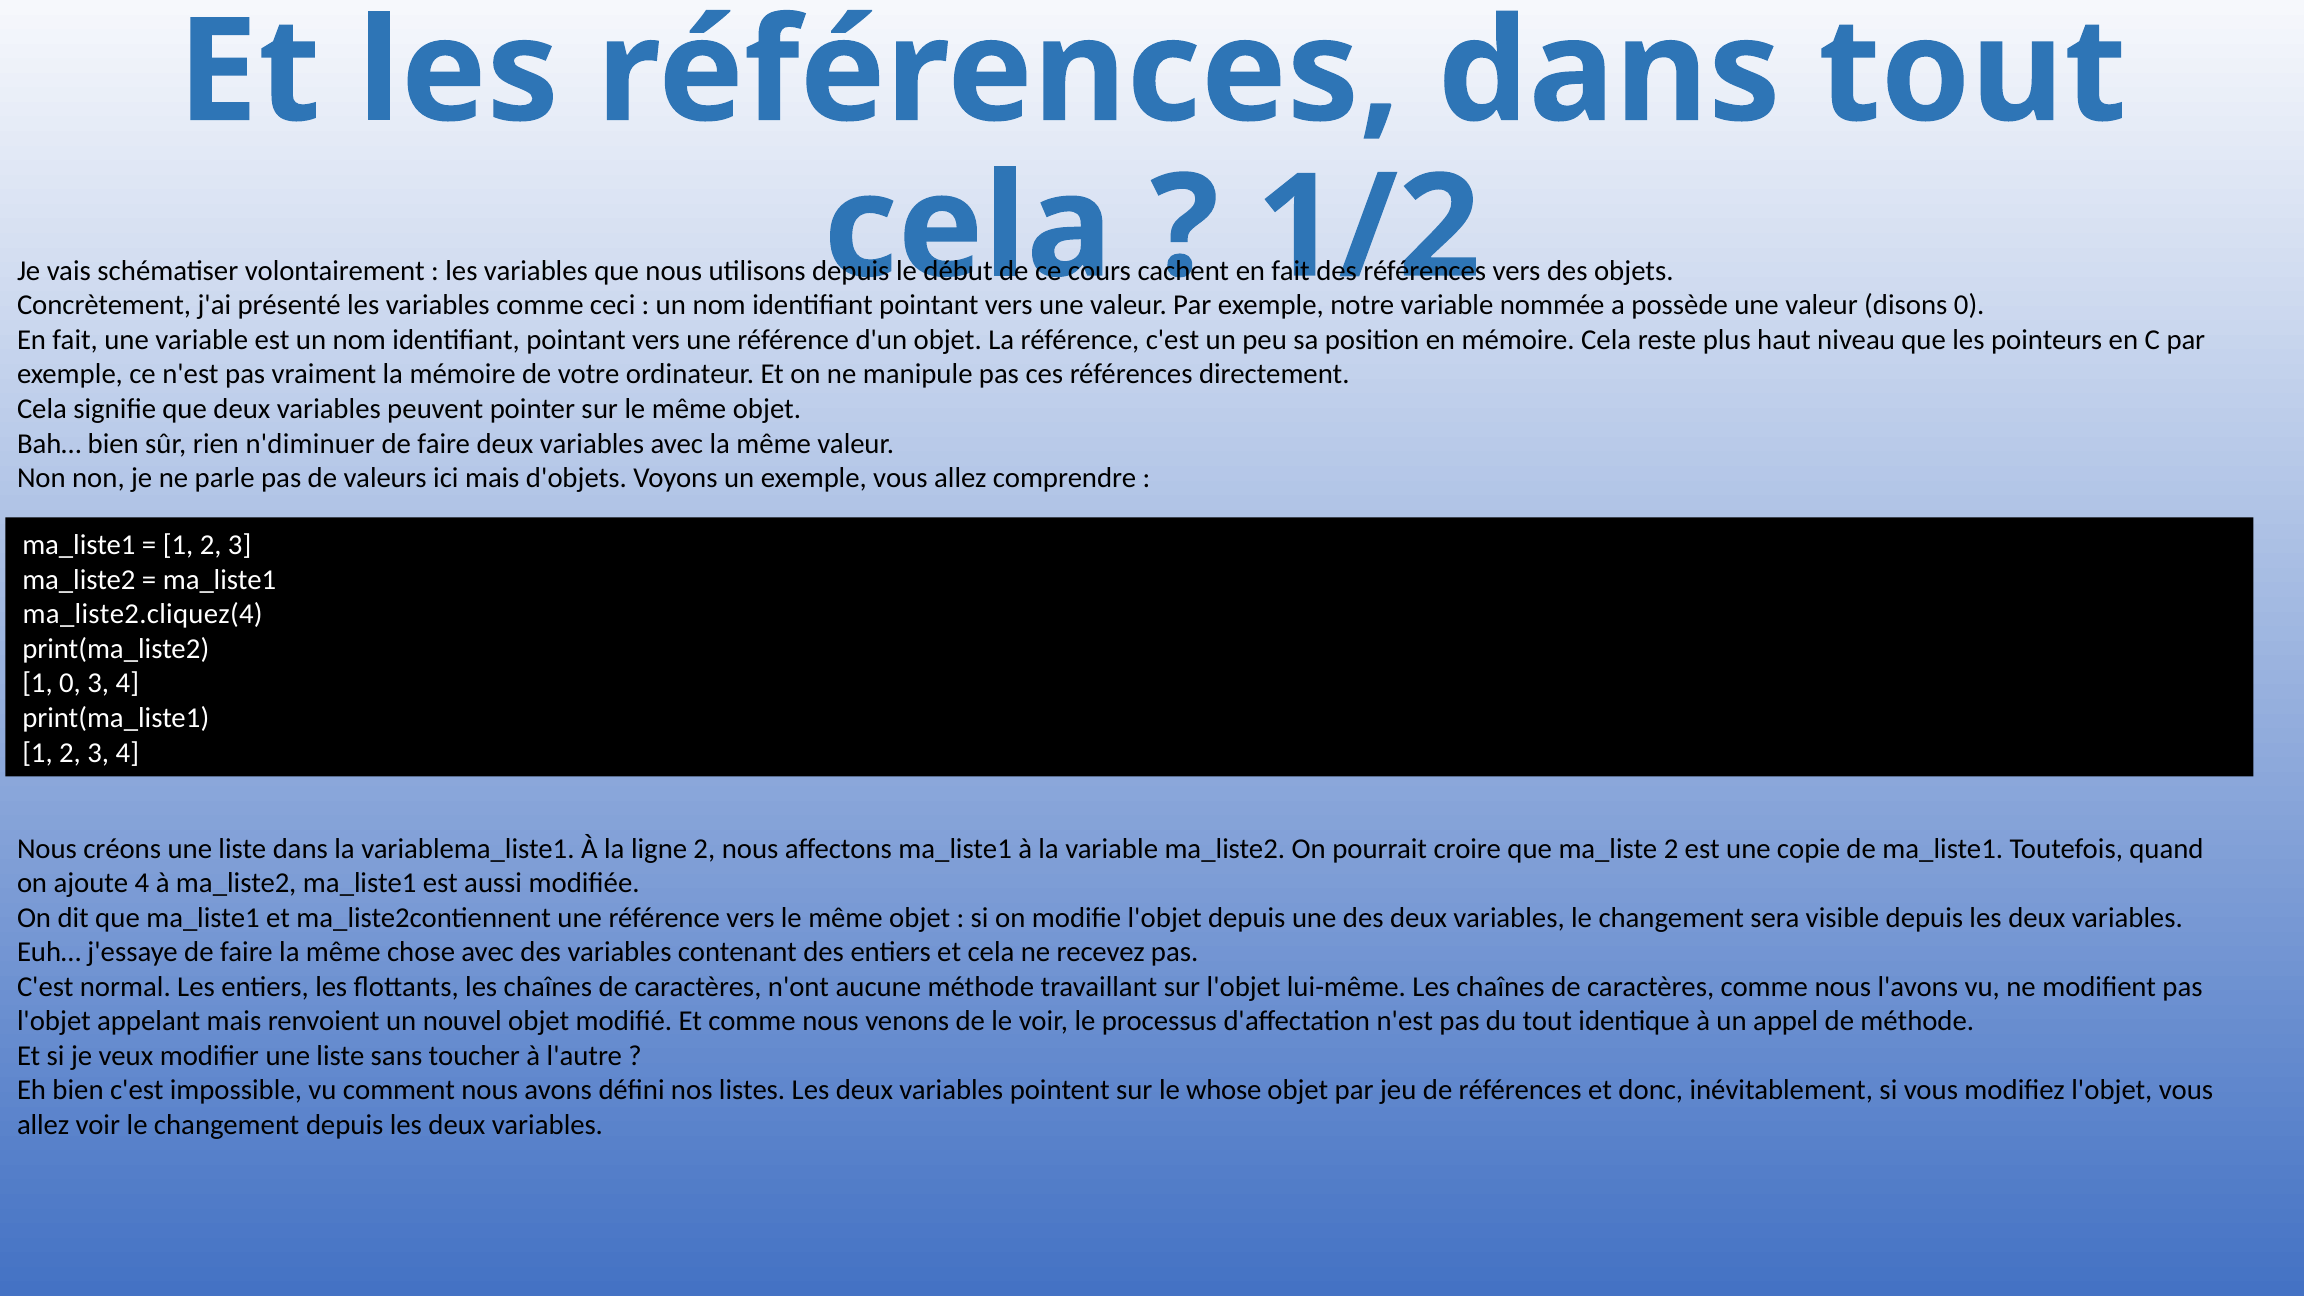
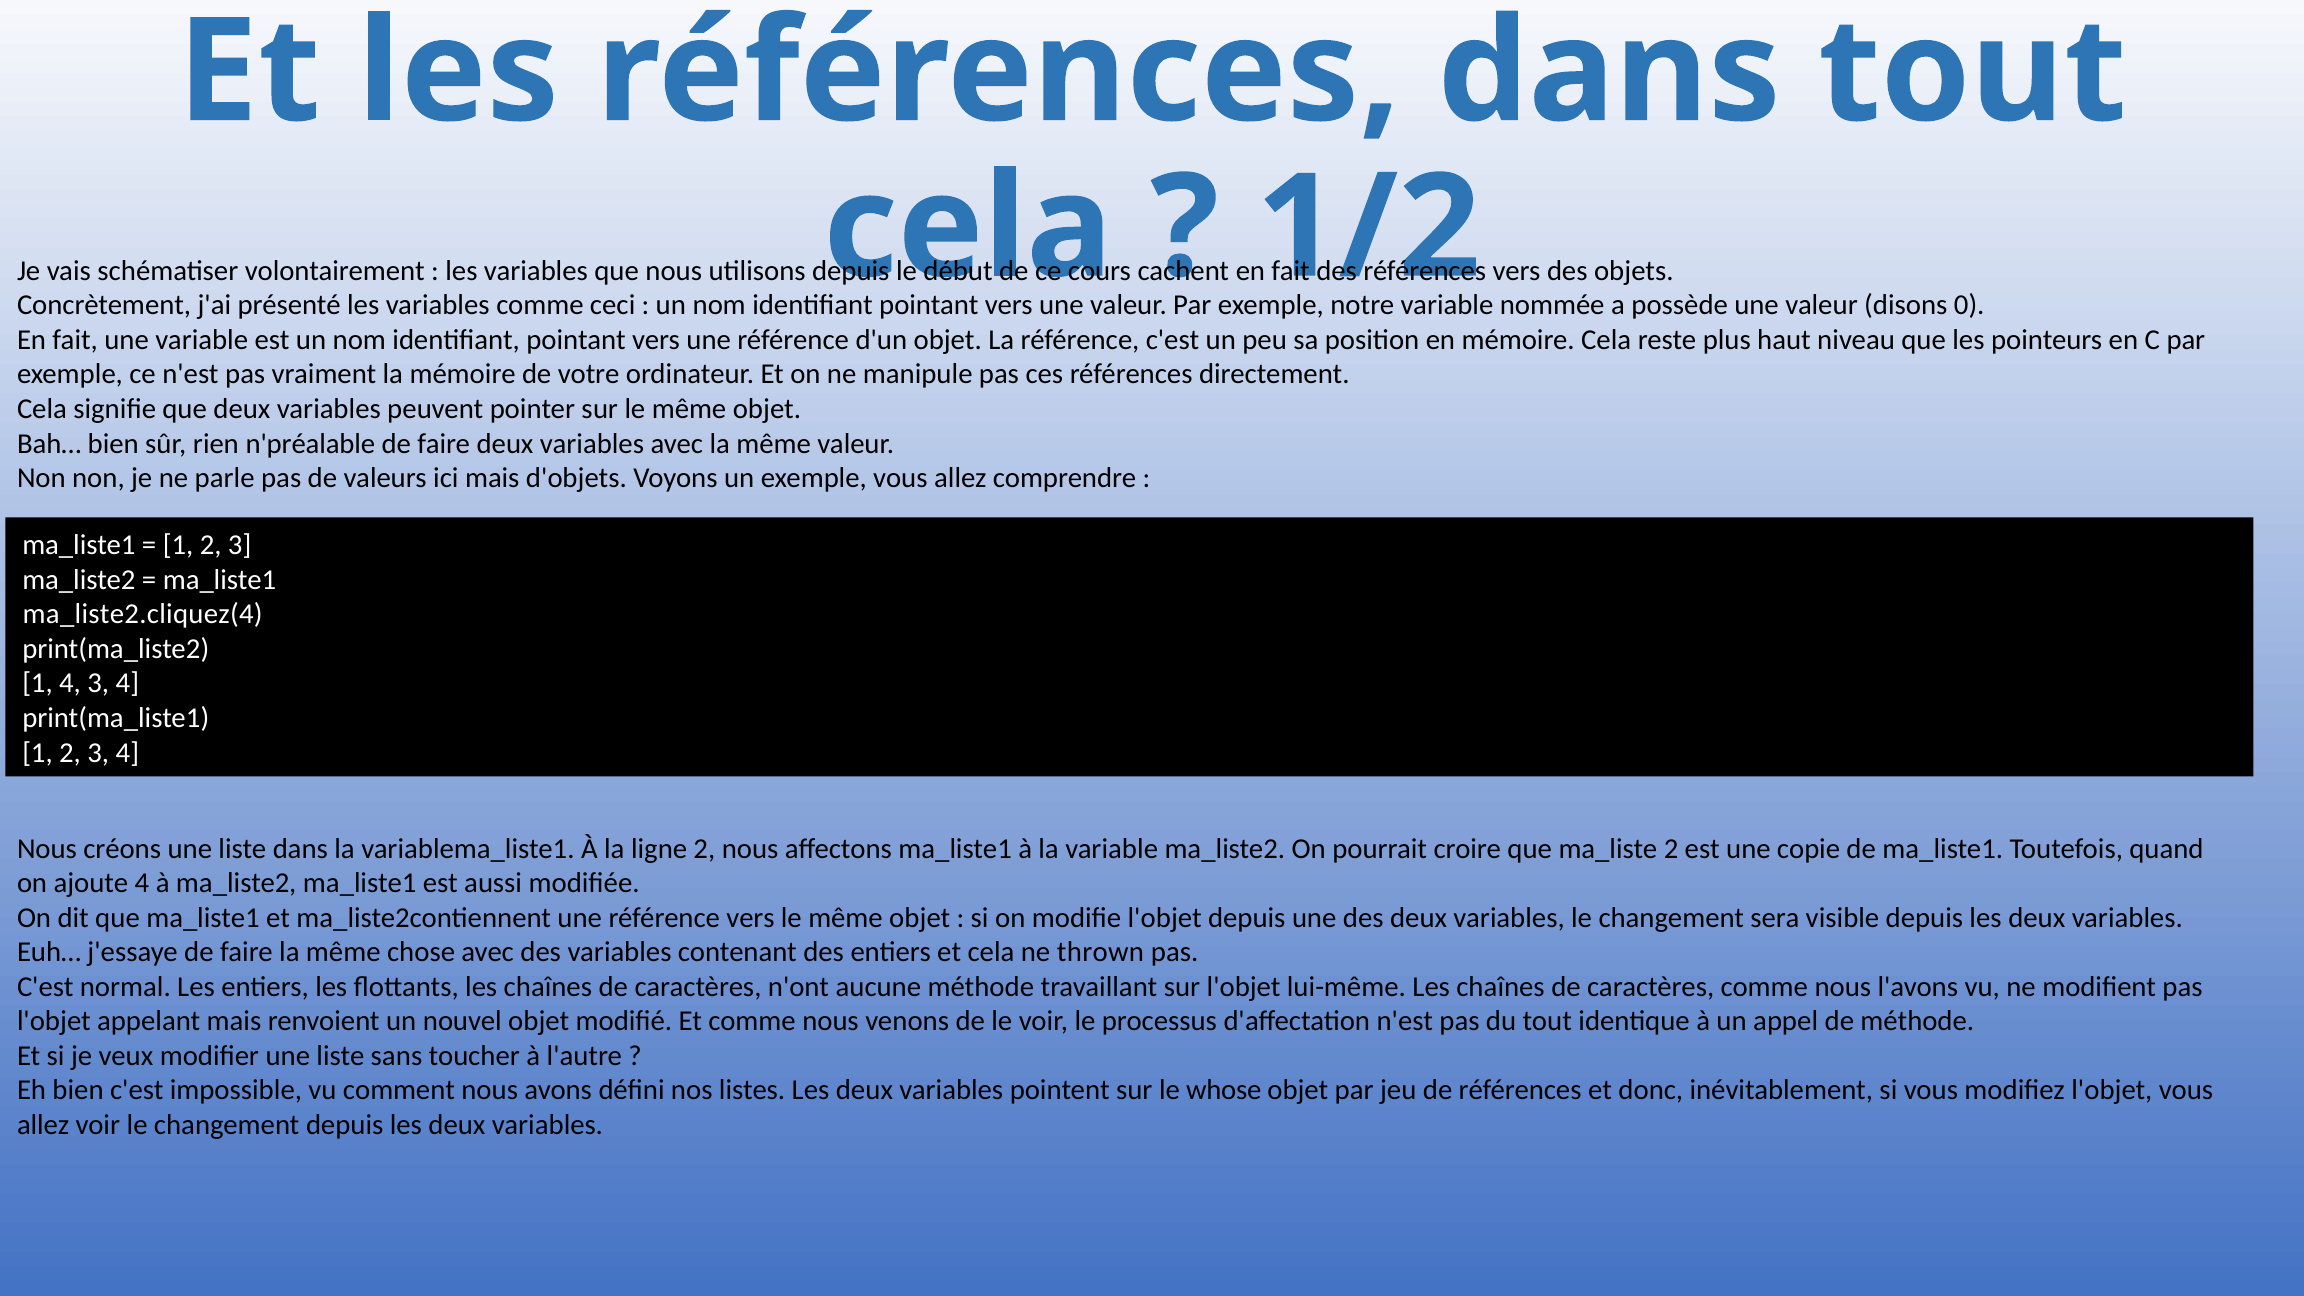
n'diminuer: n'diminuer -> n'préalable
1 0: 0 -> 4
recevez: recevez -> thrown
